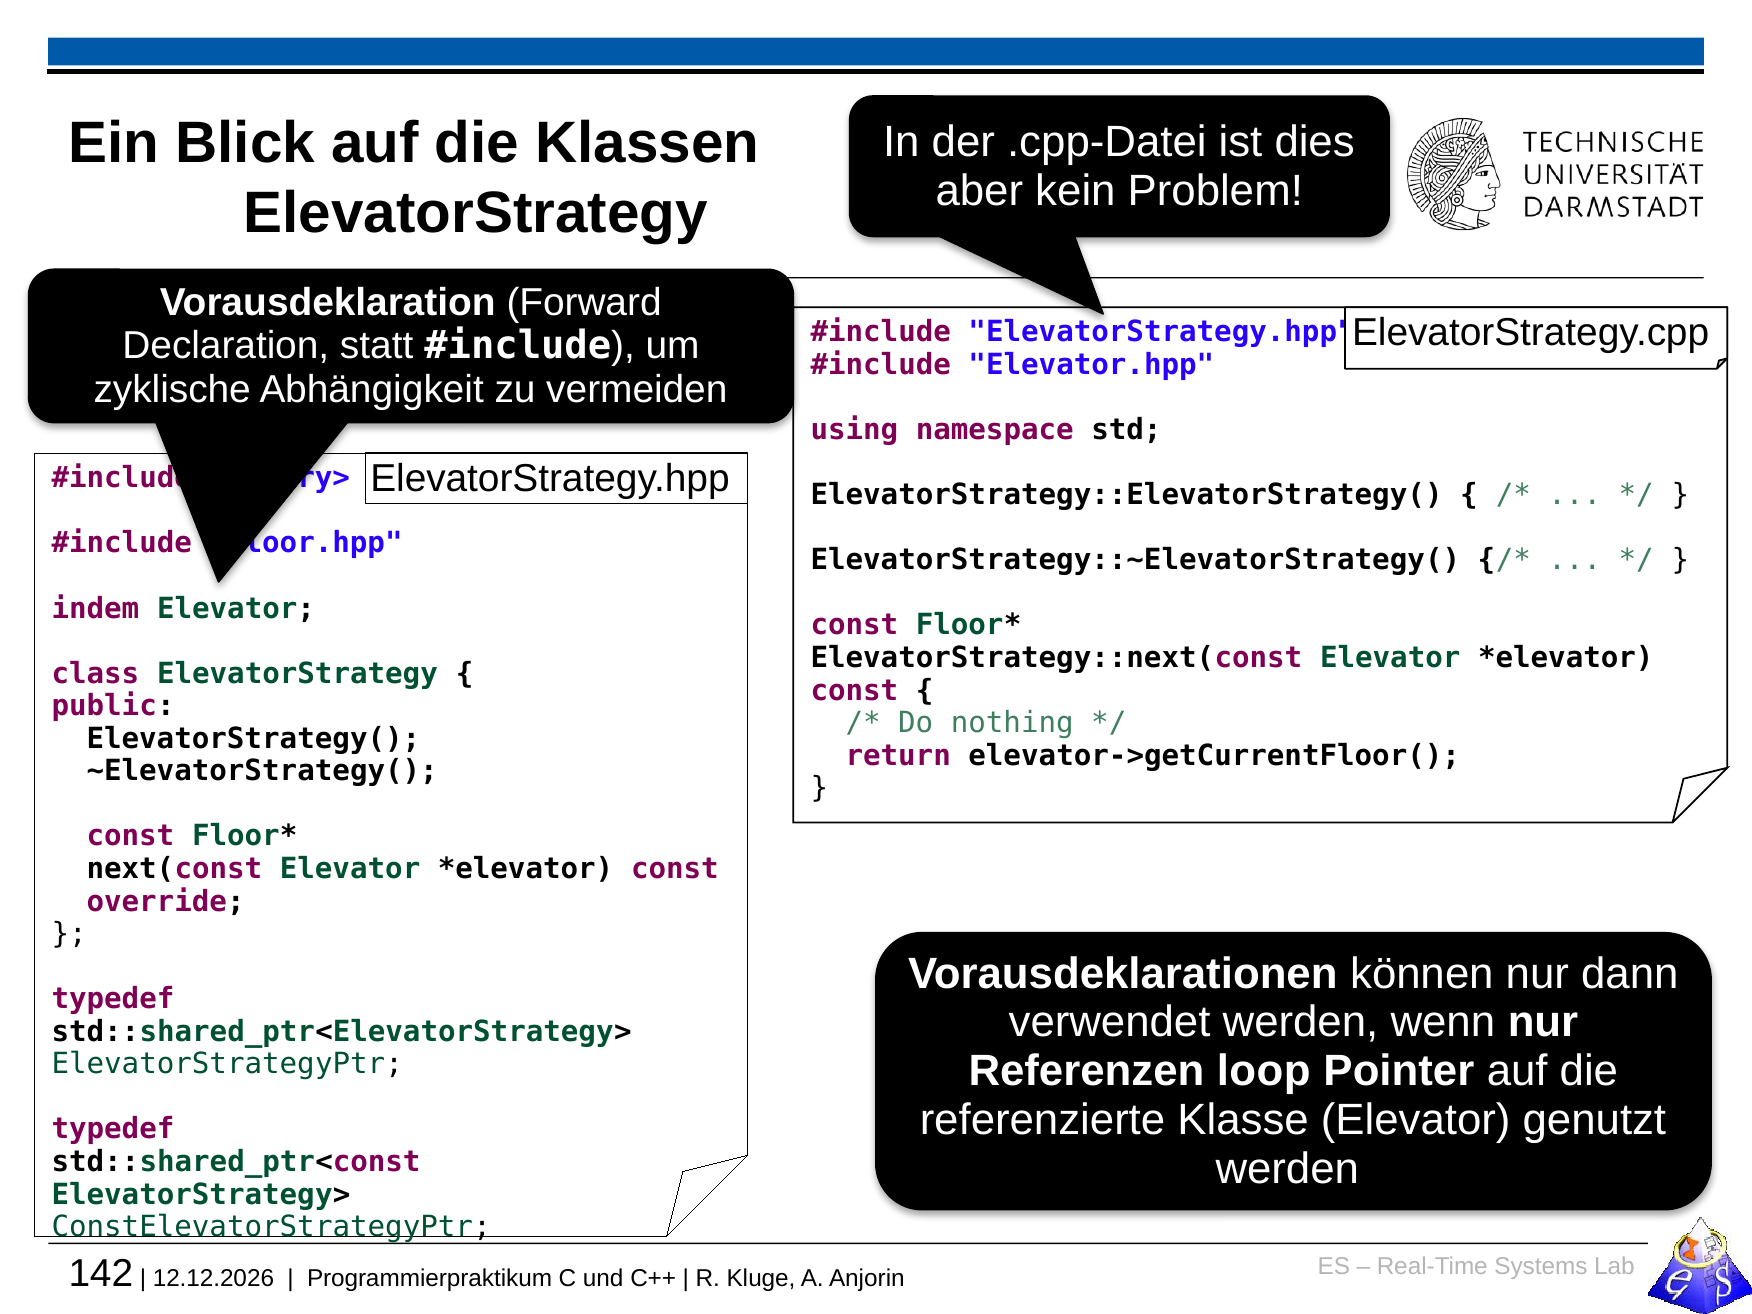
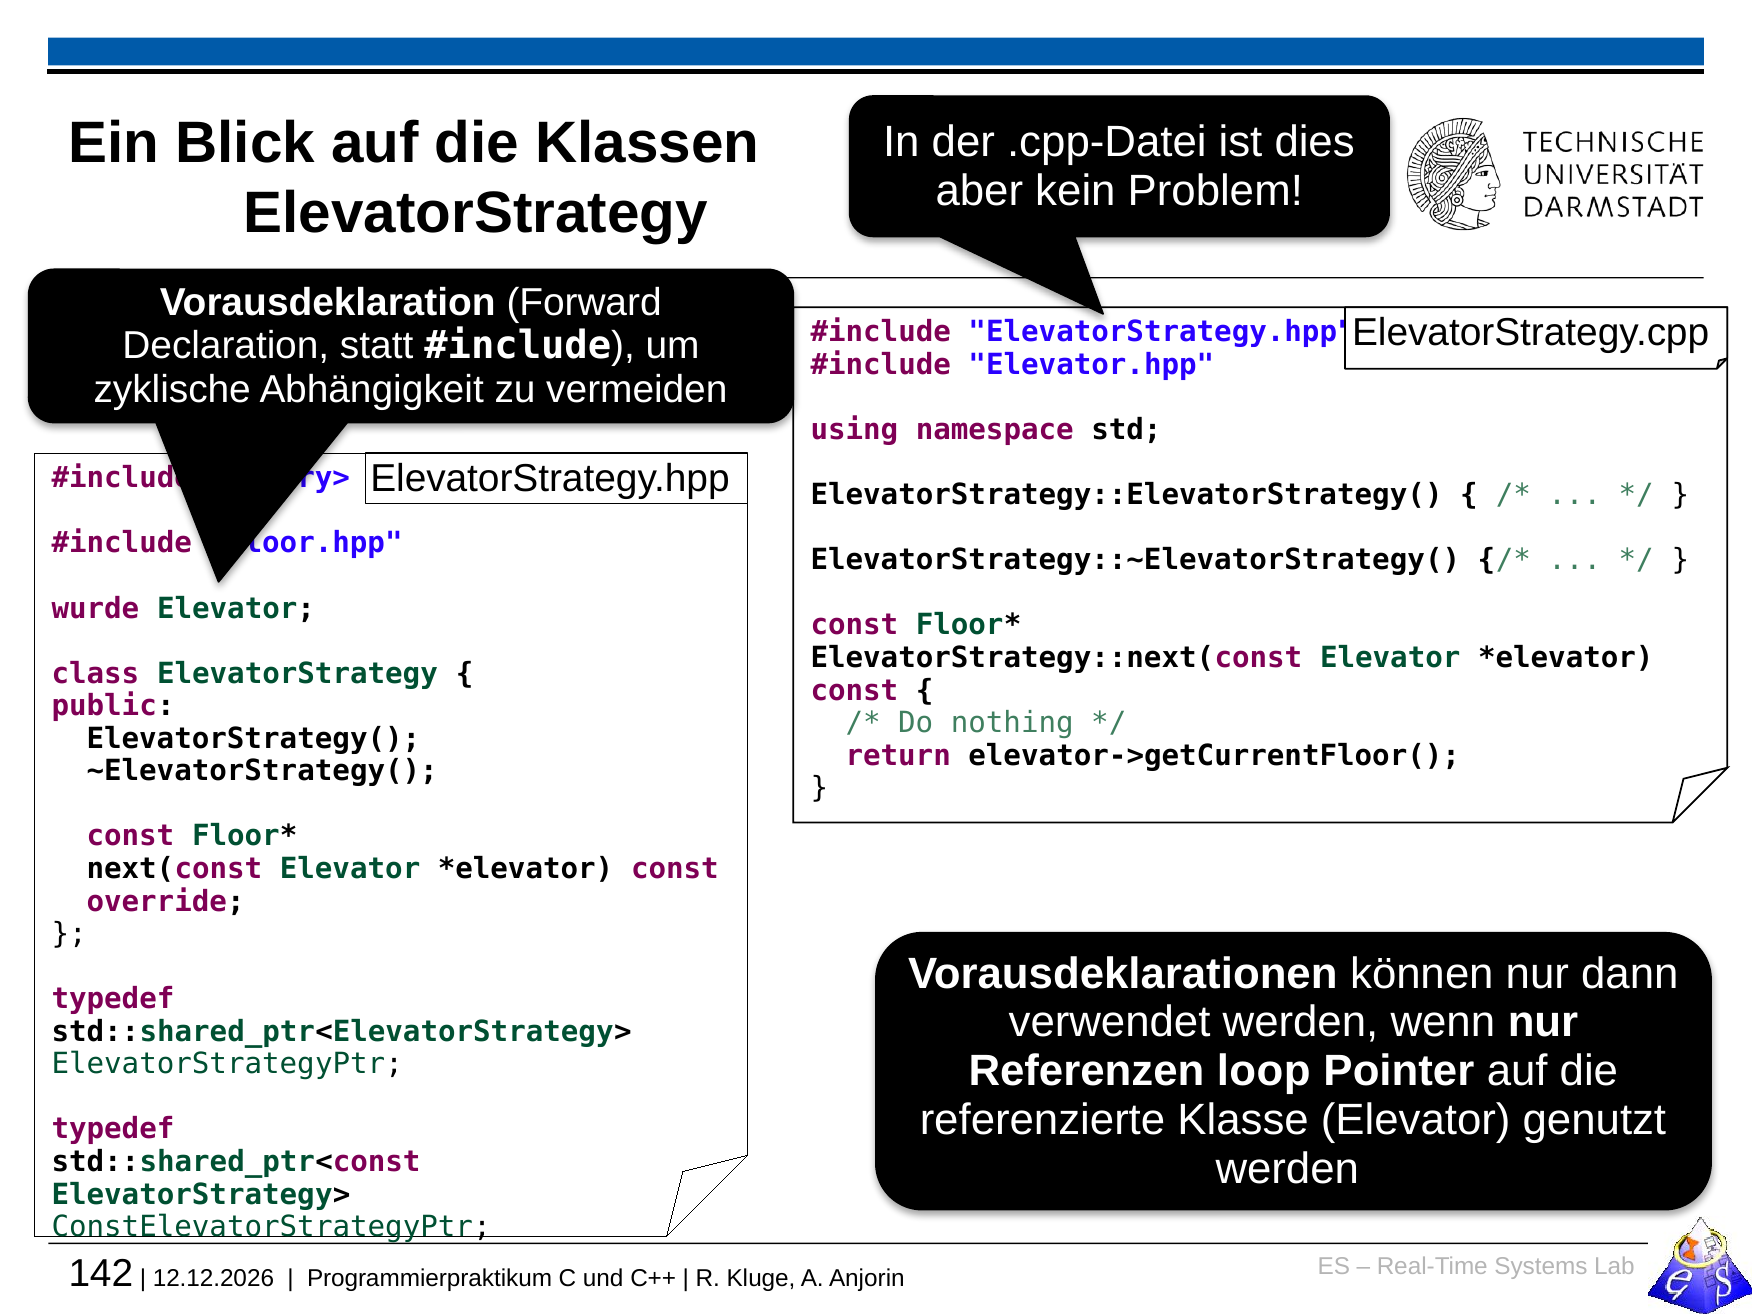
indem: indem -> wurde
